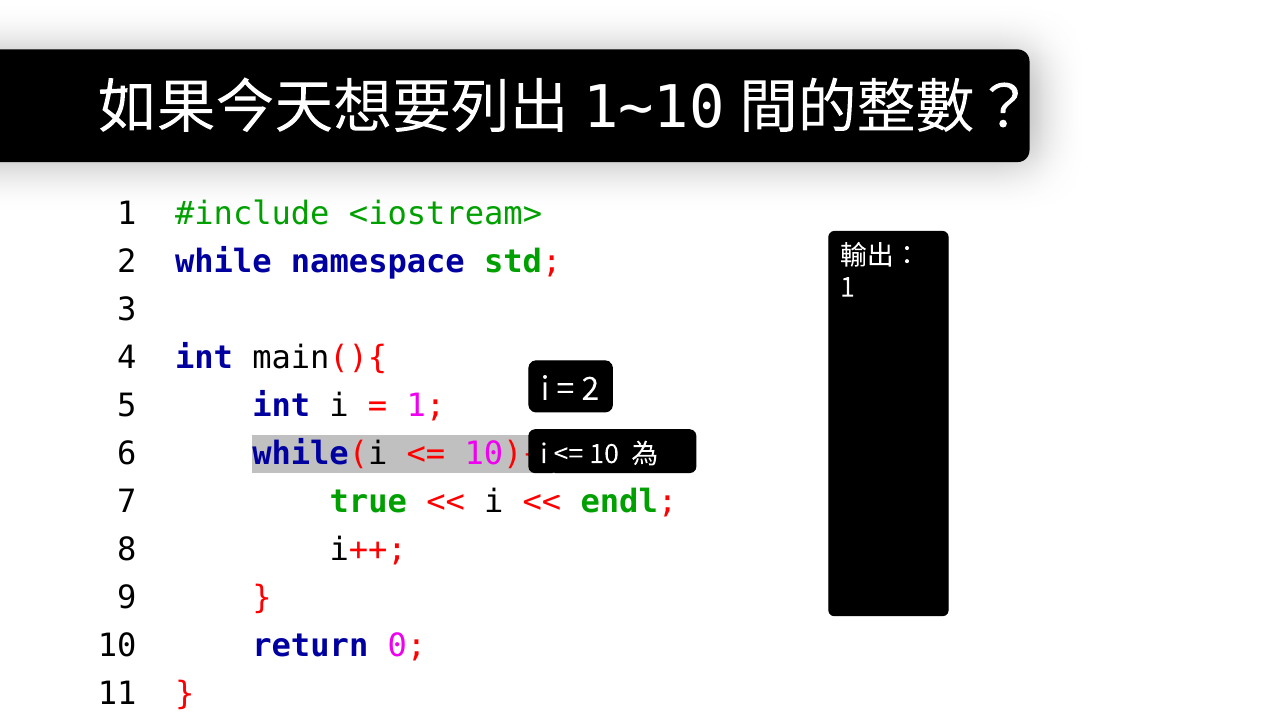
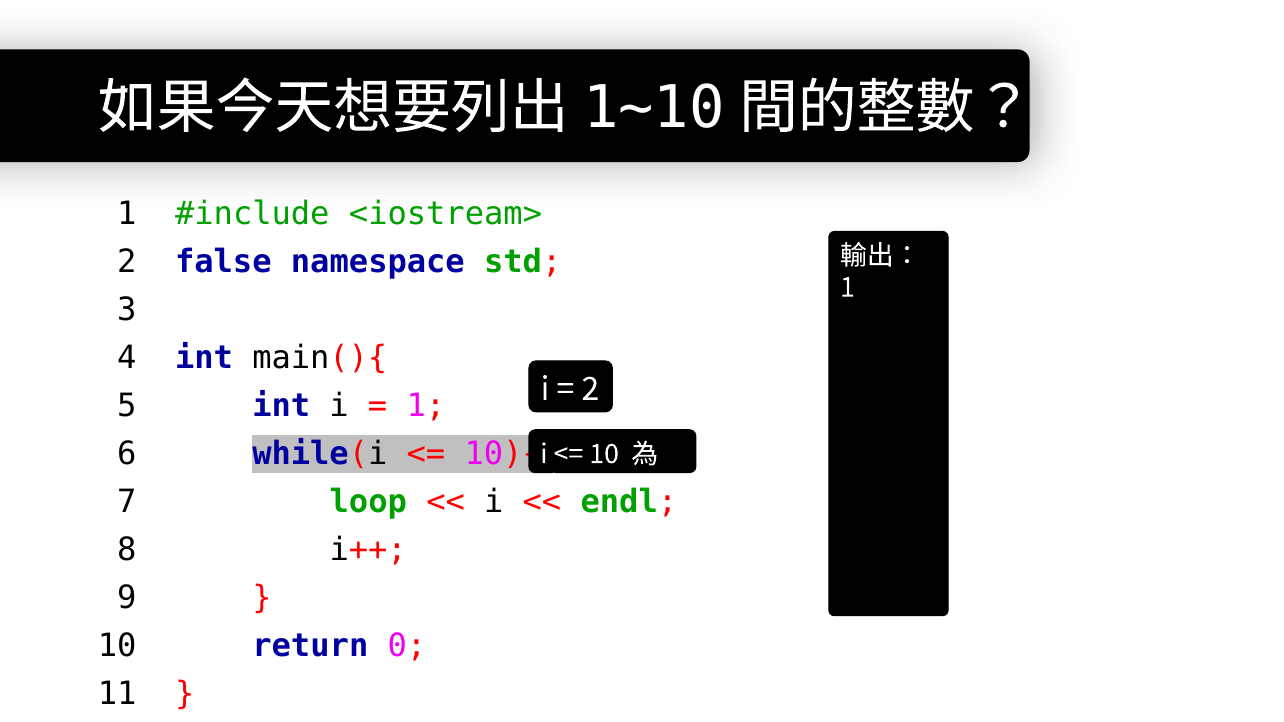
while: while -> false
true: true -> loop
